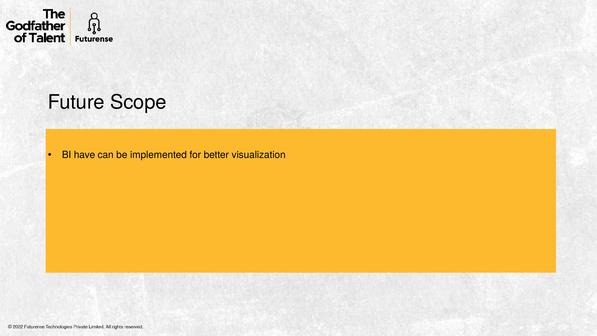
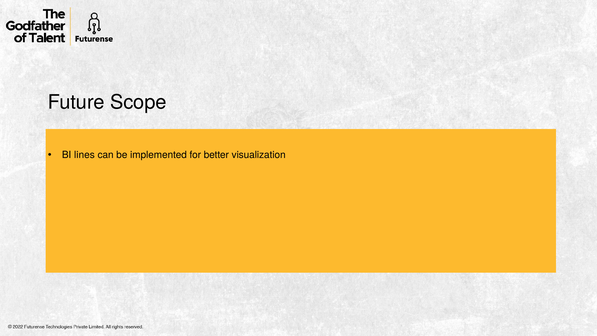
have: have -> lines
